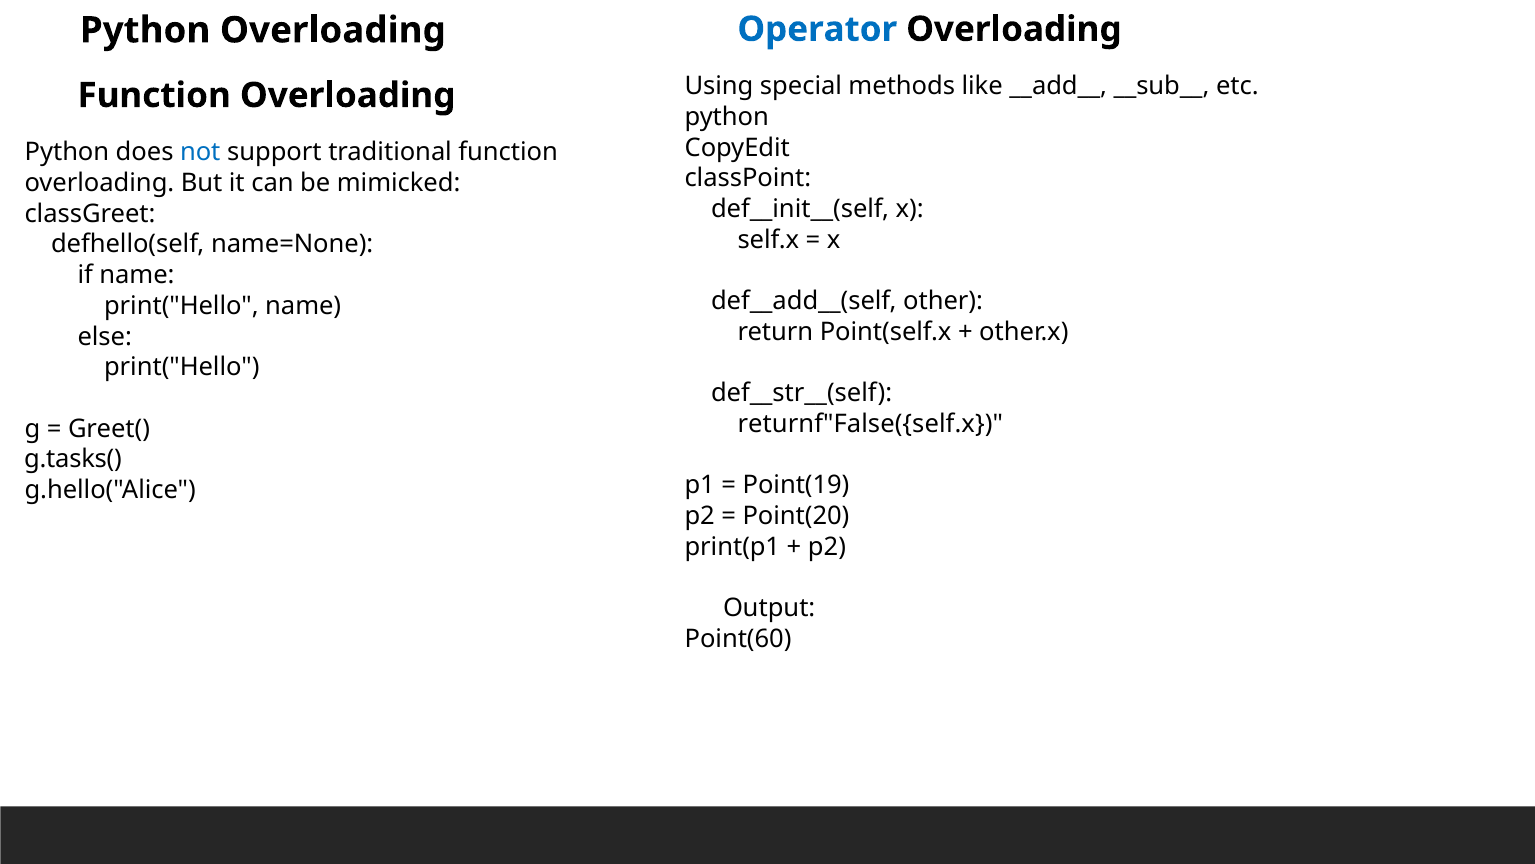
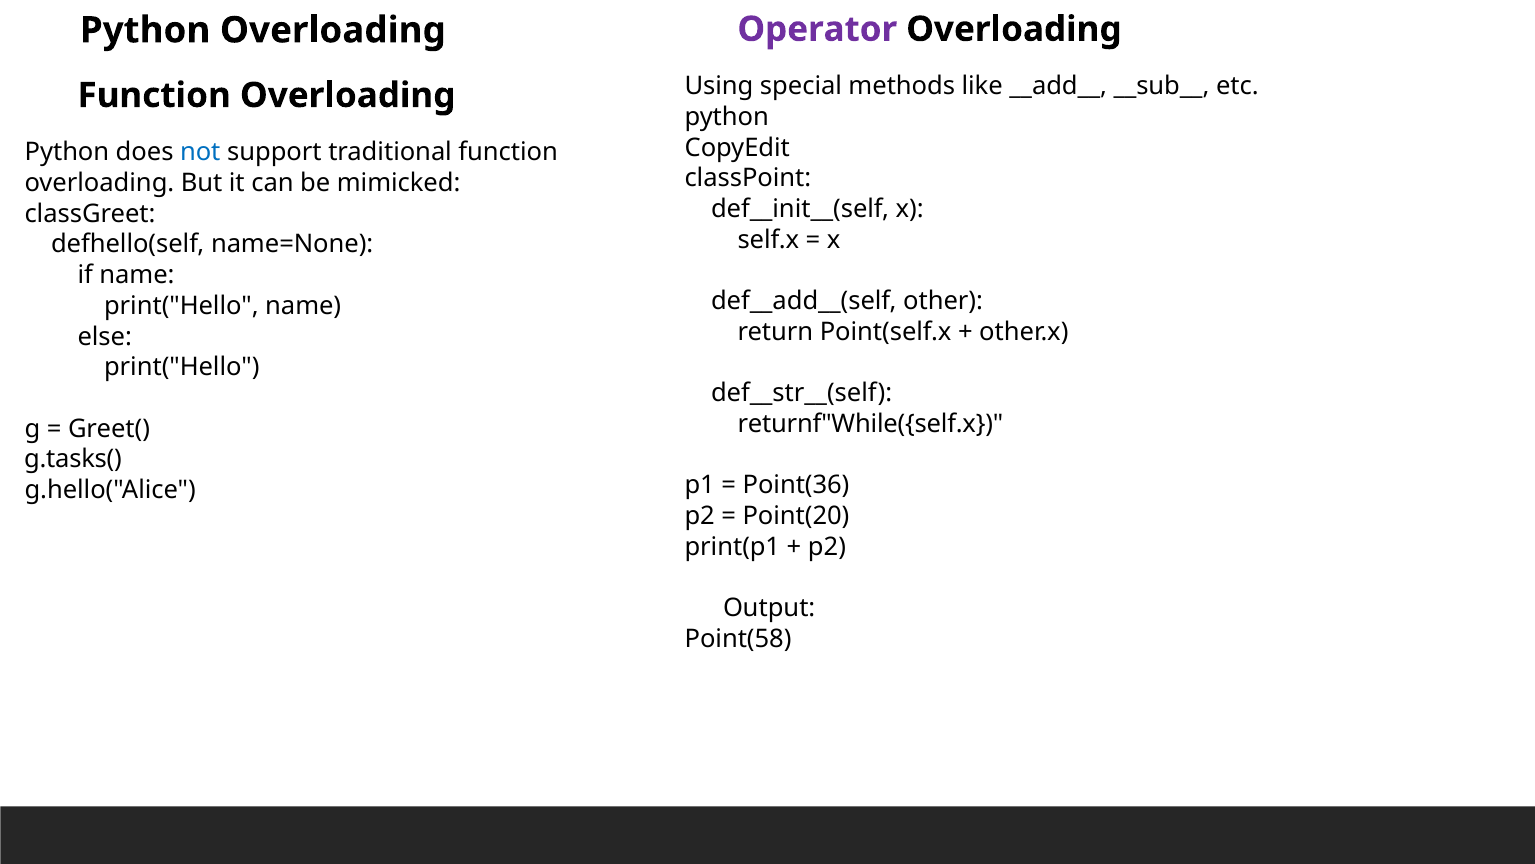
Operator colour: blue -> purple
returnf"False({self.x: returnf"False({self.x -> returnf"While({self.x
Point(19: Point(19 -> Point(36
Point(60: Point(60 -> Point(58
